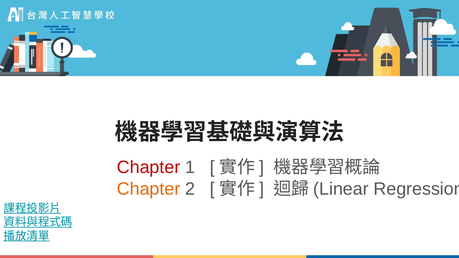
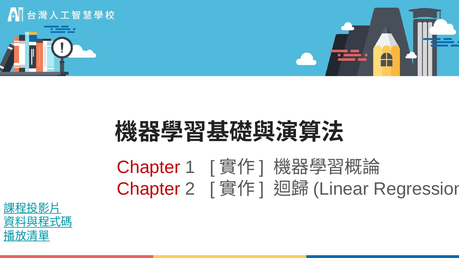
Chapter at (149, 189) colour: orange -> red
